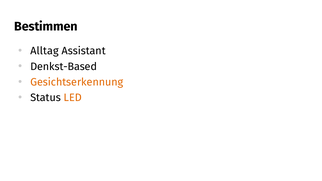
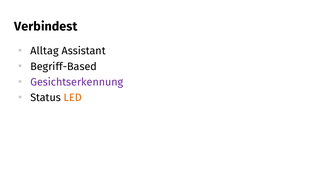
Bestimmen: Bestimmen -> Verbindest
Denkst-Based: Denkst-Based -> Begriff-Based
Gesichtserkennung colour: orange -> purple
